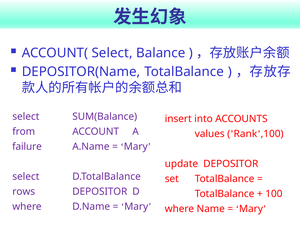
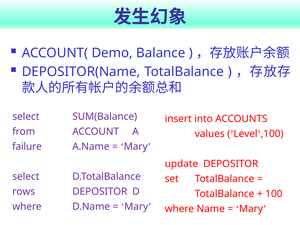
ACCOUNT( Select: Select -> Demo
Rank: Rank -> Level
